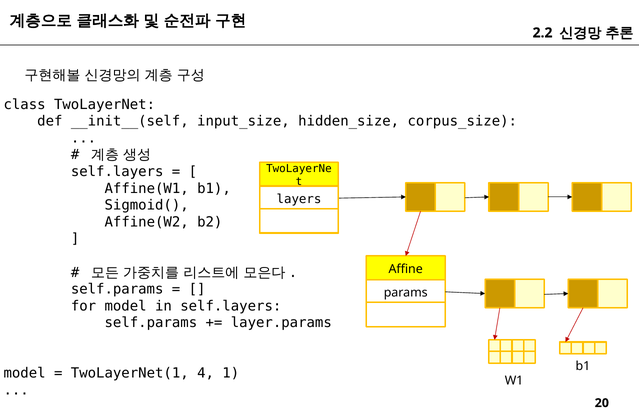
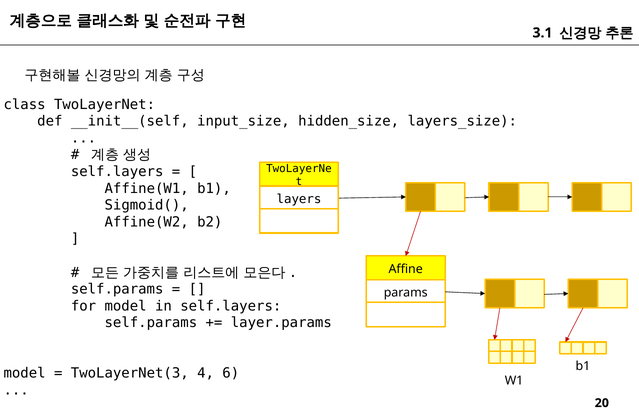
2.2: 2.2 -> 3.1
corpus_size: corpus_size -> layers_size
TwoLayerNet(1: TwoLayerNet(1 -> TwoLayerNet(3
1: 1 -> 6
